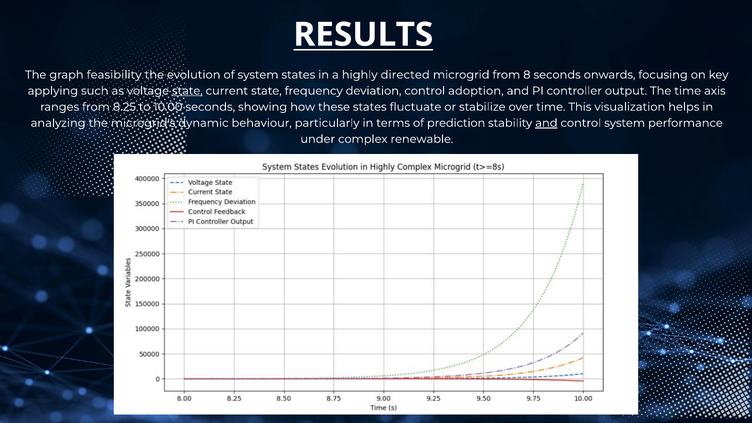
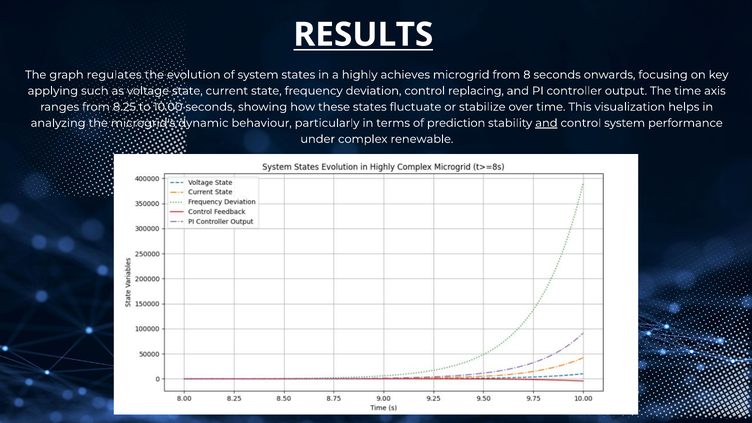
feasibility: feasibility -> regulates
directed: directed -> achieves
state at (187, 91) underline: present -> none
adoption: adoption -> replacing
